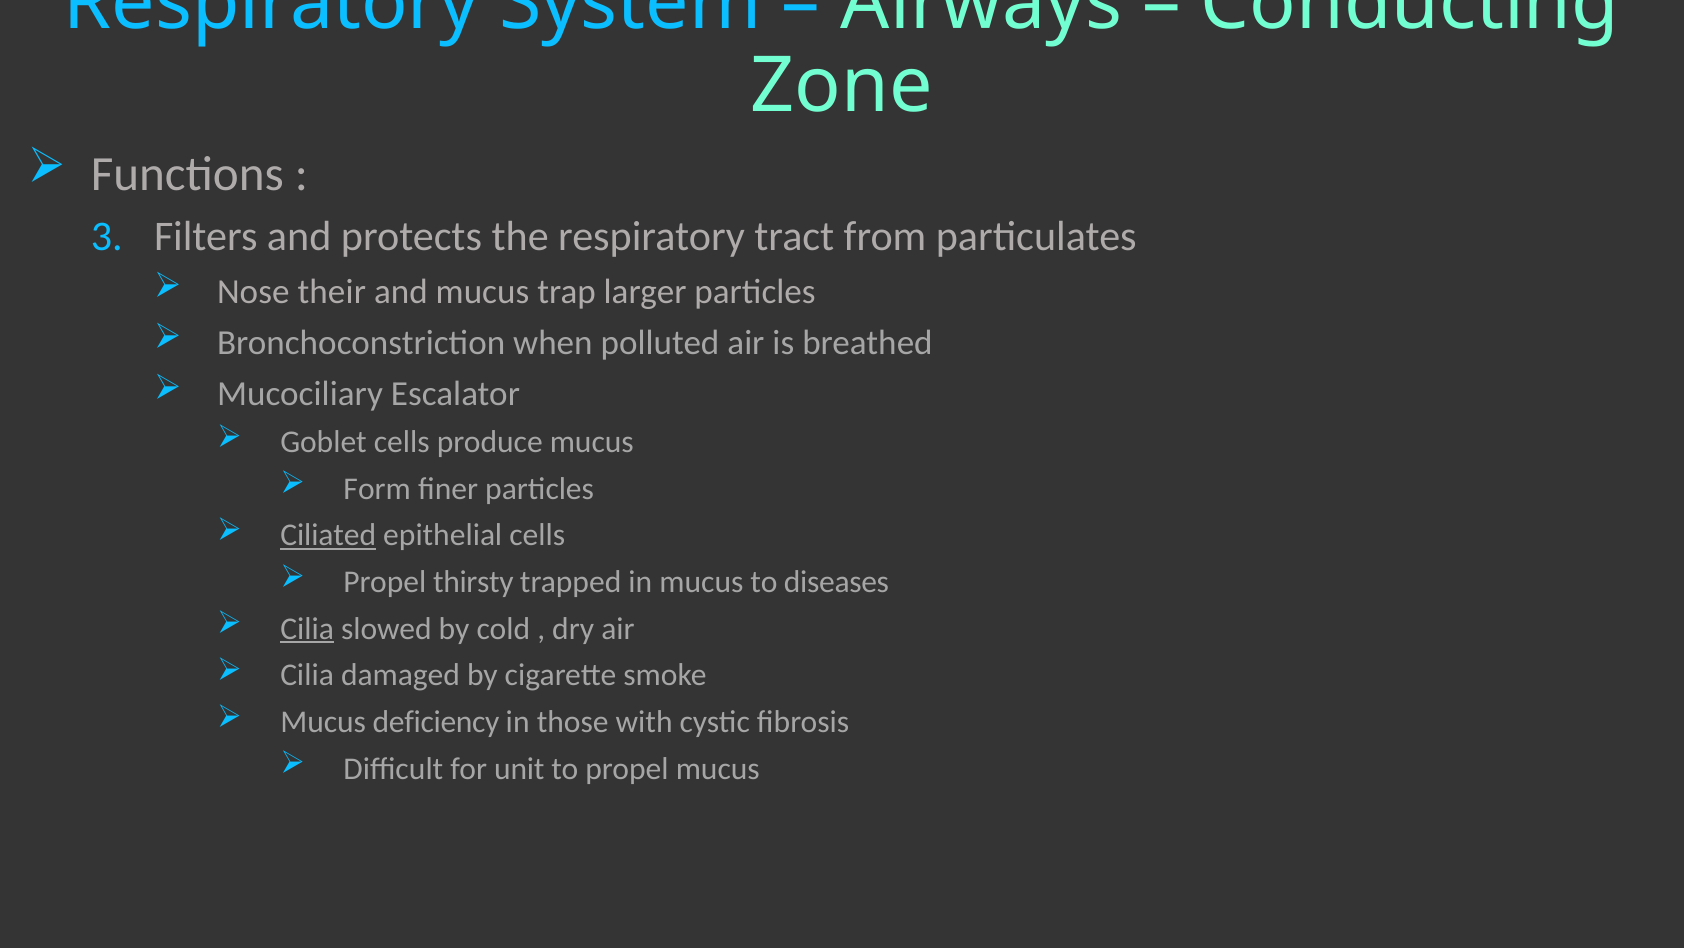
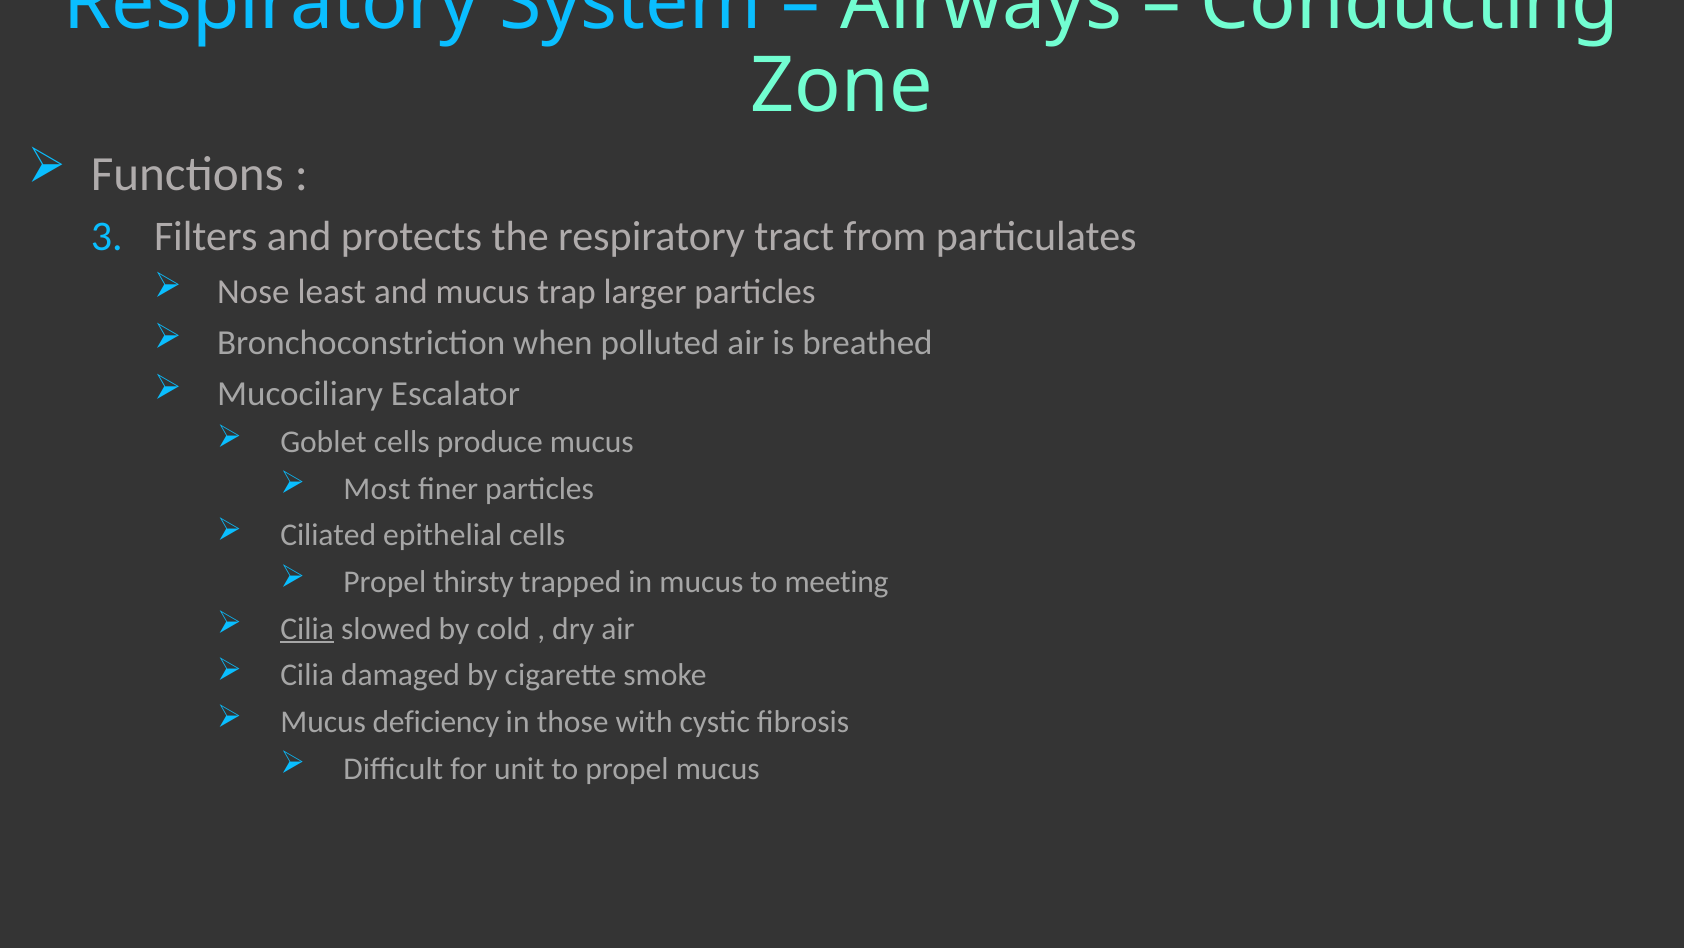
their: their -> least
Form: Form -> Most
Ciliated underline: present -> none
diseases: diseases -> meeting
